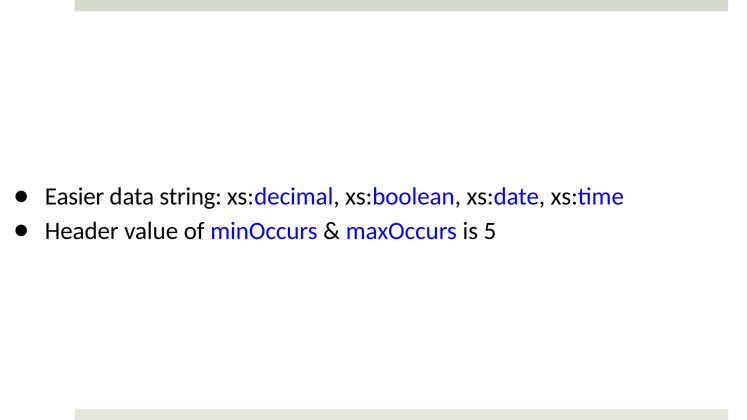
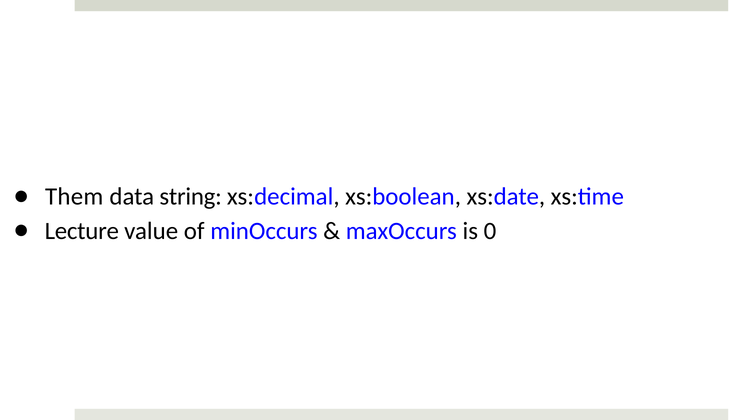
Easier: Easier -> Them
Header: Header -> Lecture
5: 5 -> 0
